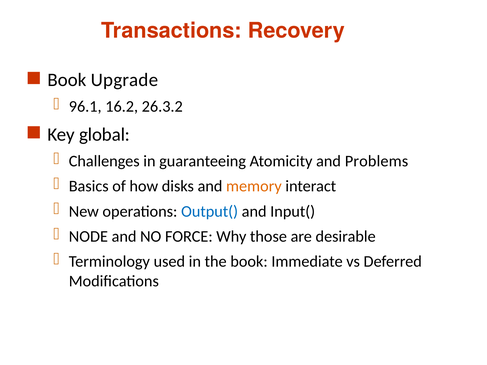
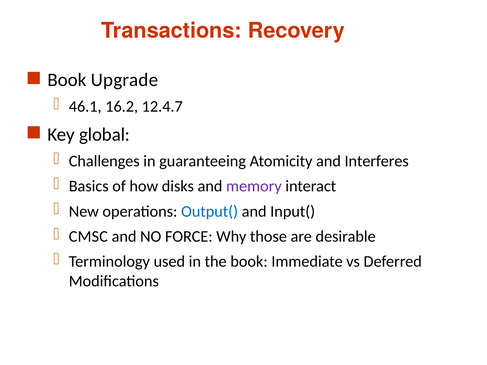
96.1: 96.1 -> 46.1
26.3.2: 26.3.2 -> 12.4.7
Problems: Problems -> Interferes
memory colour: orange -> purple
NODE: NODE -> CMSC
